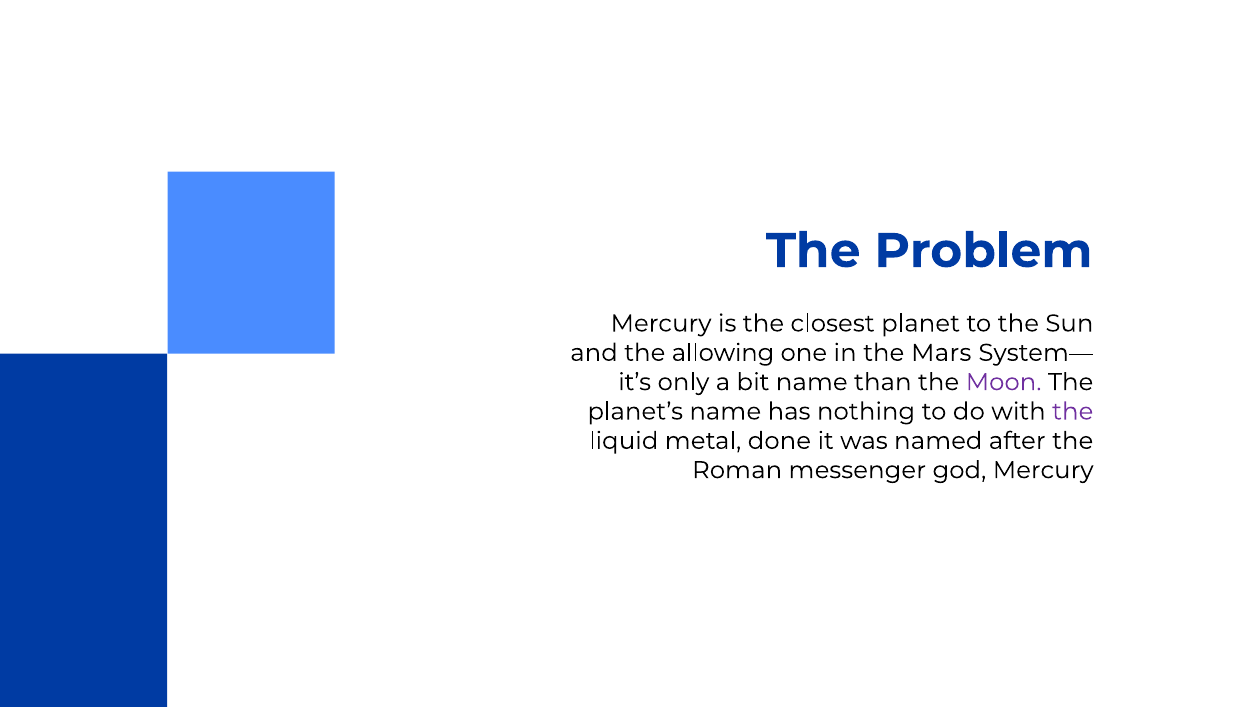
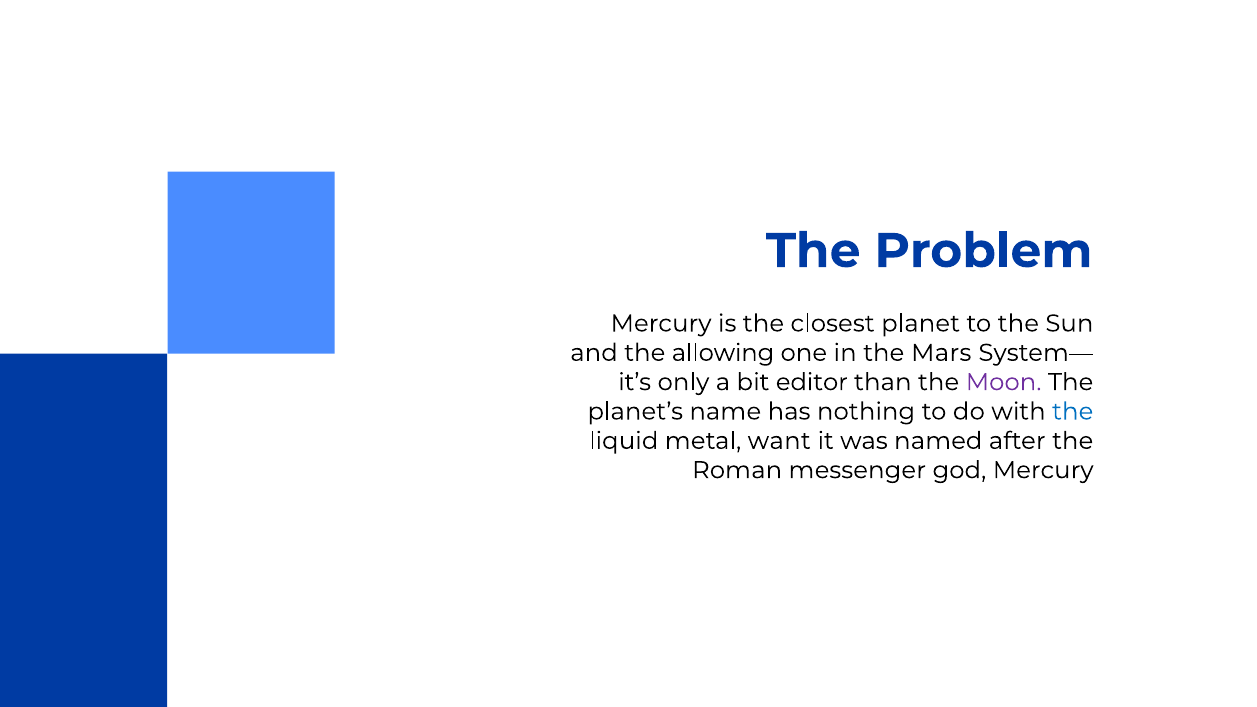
bit name: name -> editor
the at (1073, 412) colour: purple -> blue
done: done -> want
